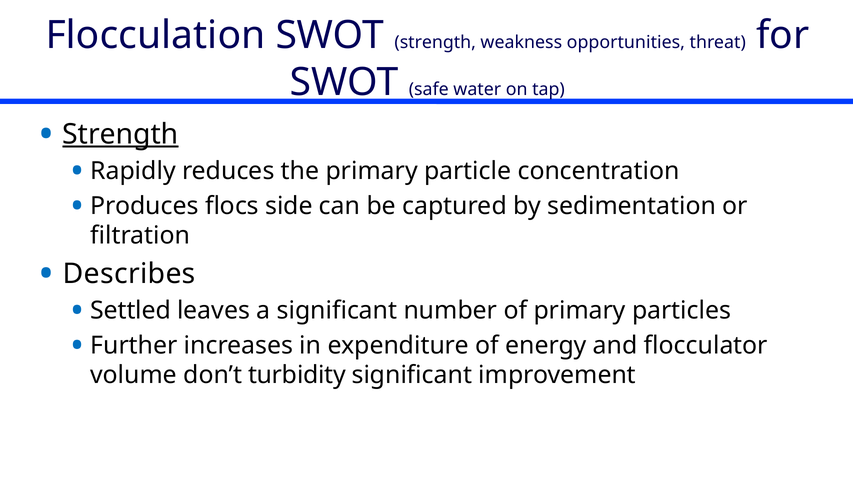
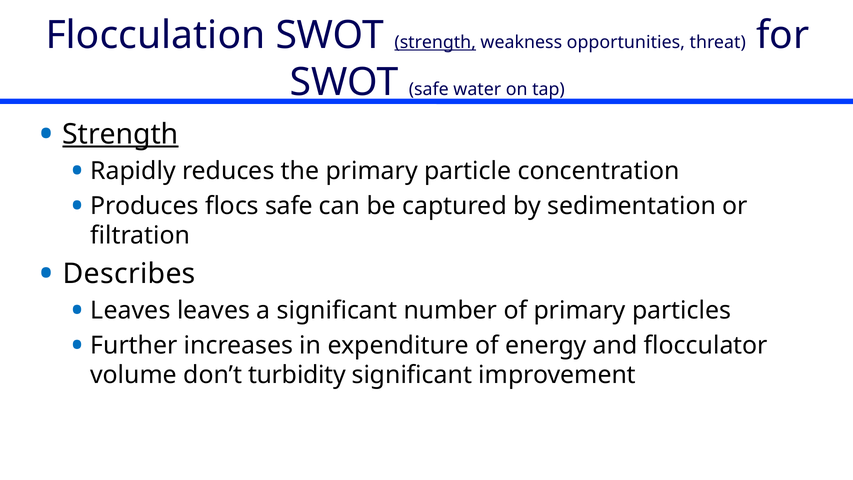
strength at (435, 42) underline: none -> present
flocs side: side -> safe
Settled at (131, 310): Settled -> Leaves
